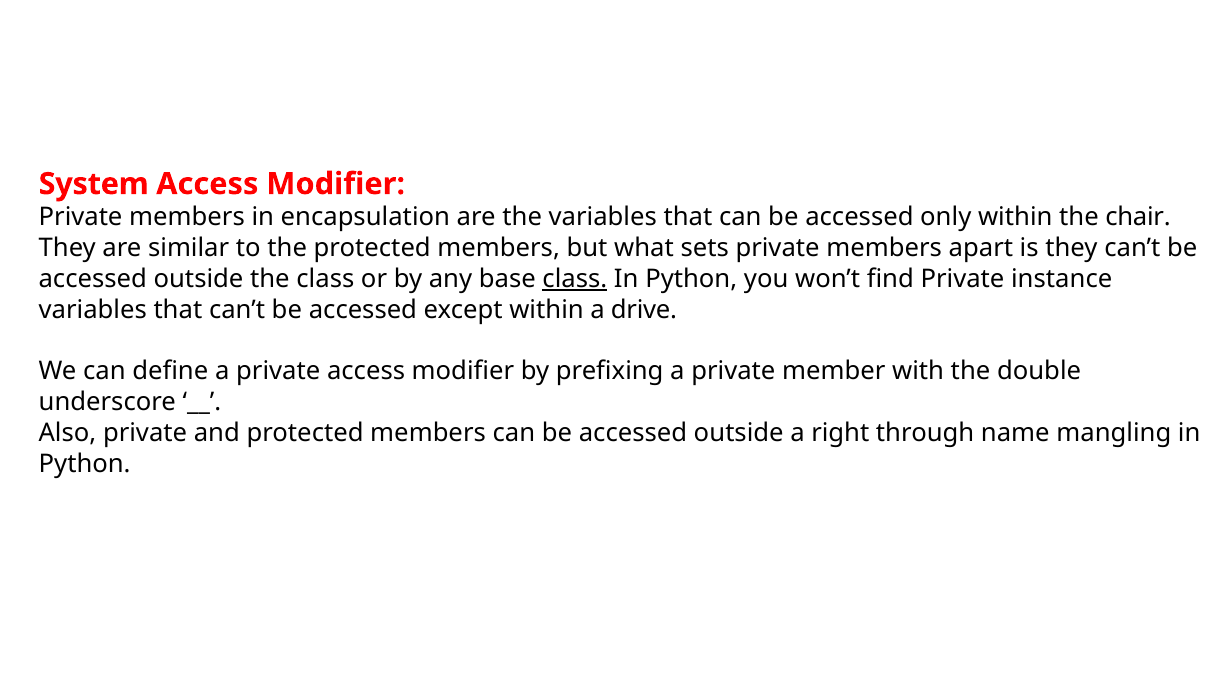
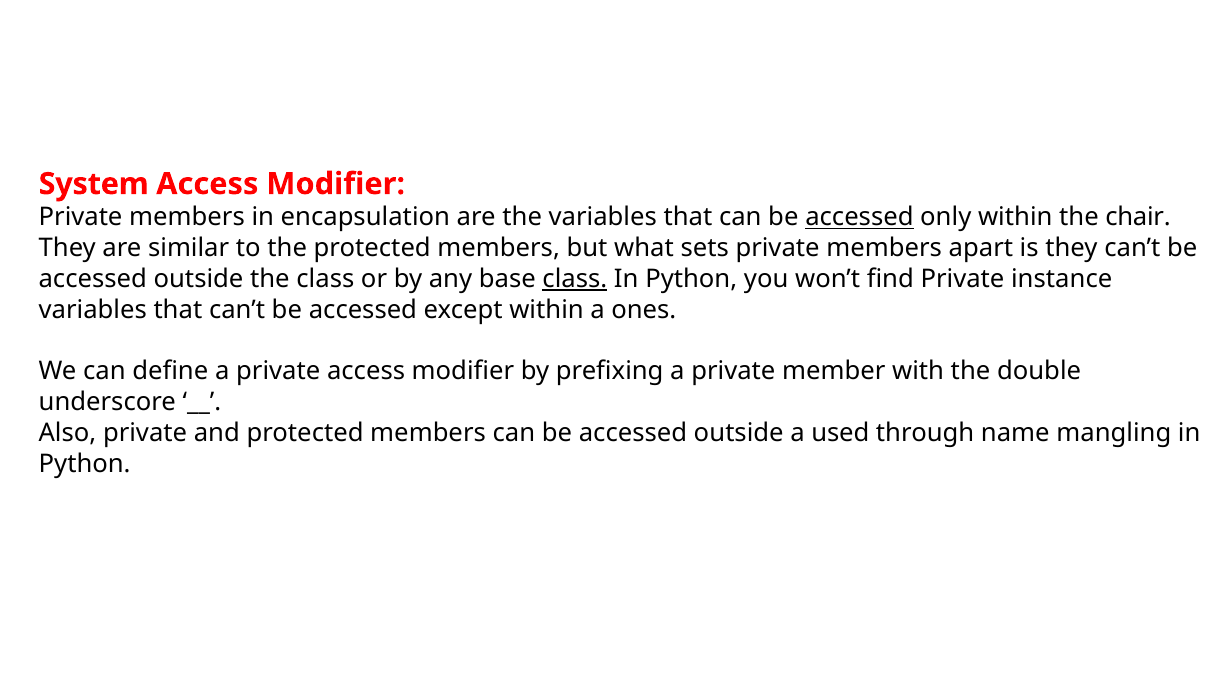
accessed at (859, 217) underline: none -> present
drive: drive -> ones
right: right -> used
